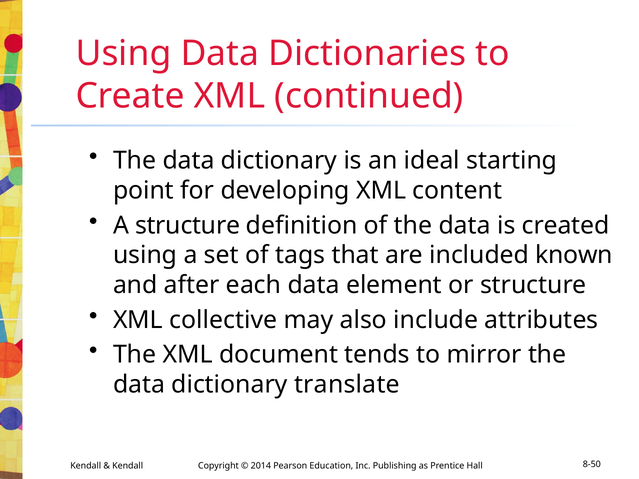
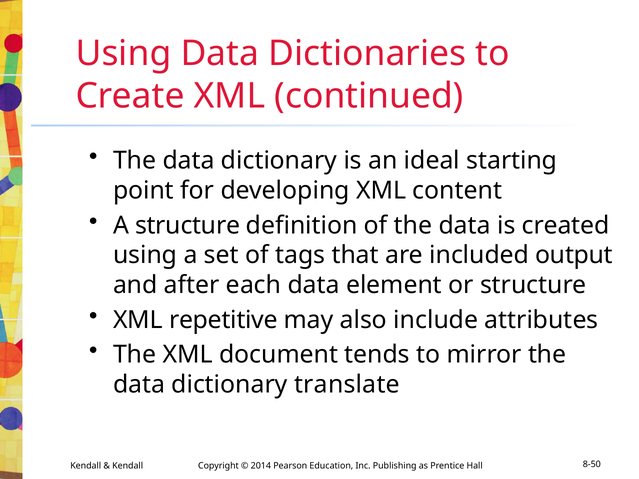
known: known -> output
collective: collective -> repetitive
